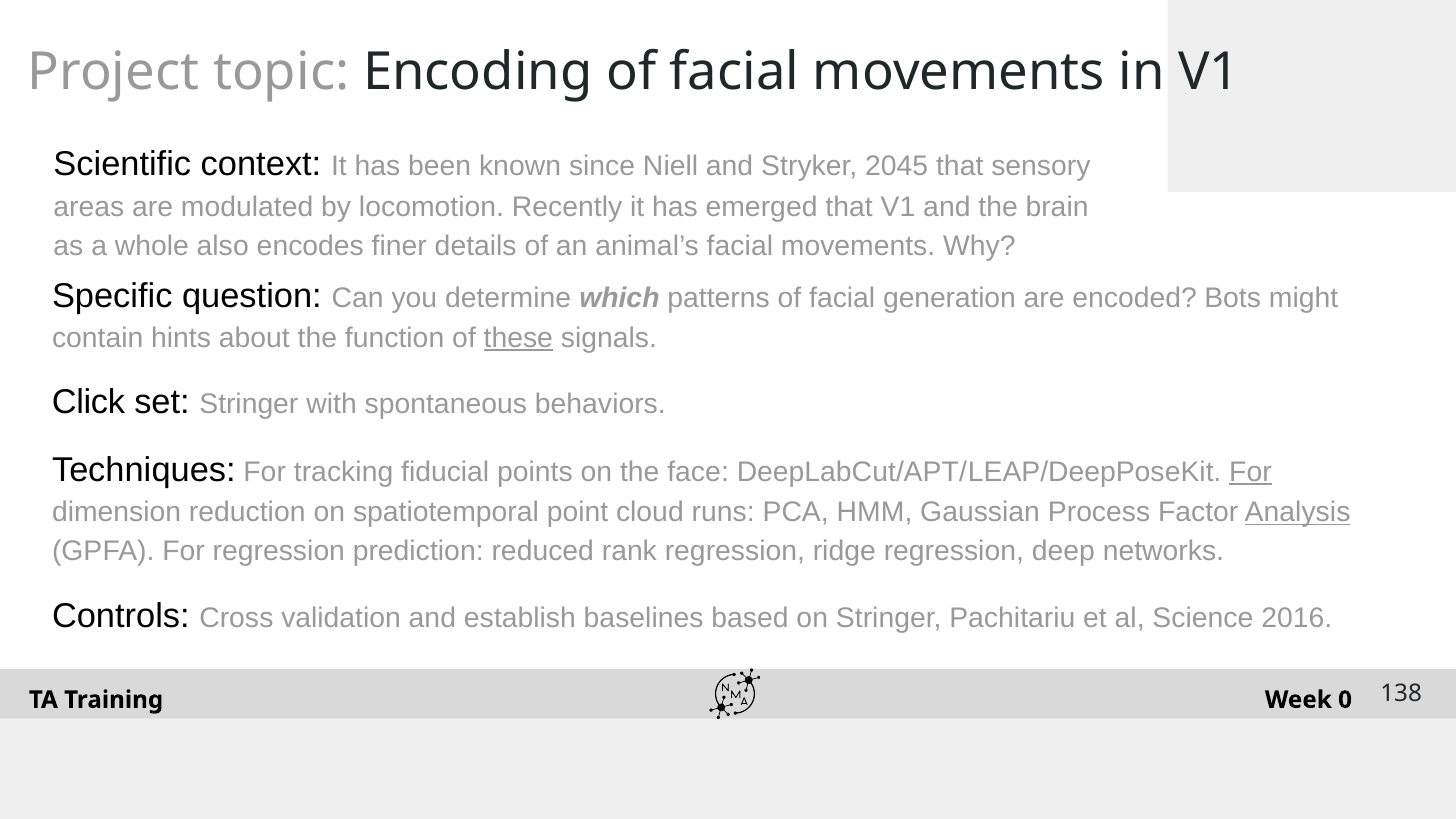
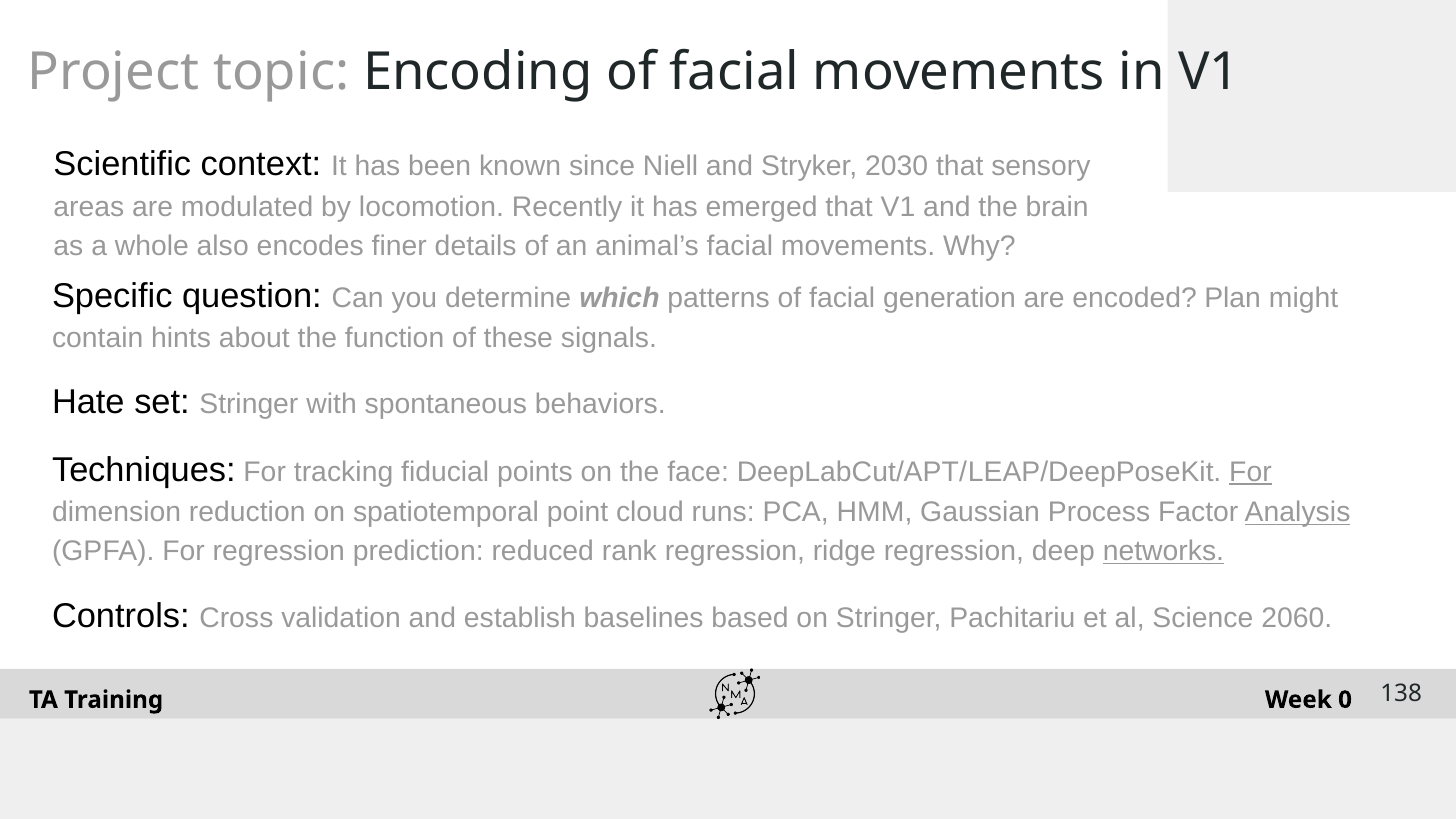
2045: 2045 -> 2030
Bots: Bots -> Plan
these underline: present -> none
Click: Click -> Hate
networks underline: none -> present
2016: 2016 -> 2060
